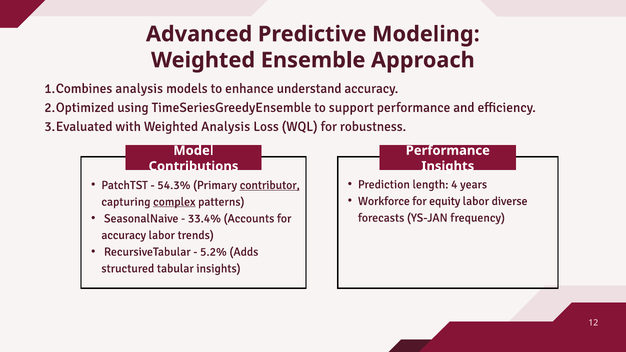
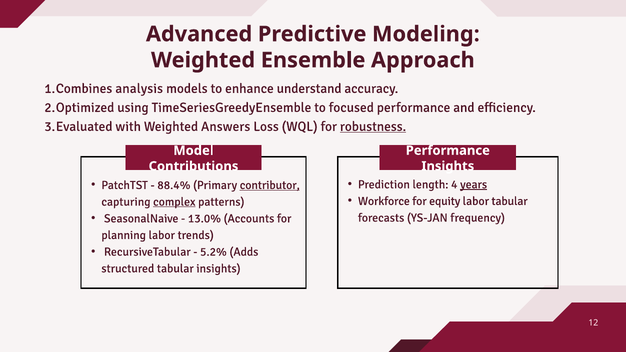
support: support -> focused
Weighted Analysis: Analysis -> Answers
robustness underline: none -> present
years underline: none -> present
54.3%: 54.3% -> 88.4%
labor diverse: diverse -> tabular
33.4%: 33.4% -> 13.0%
accuracy at (124, 235): accuracy -> planning
